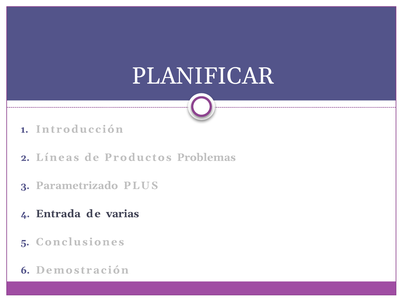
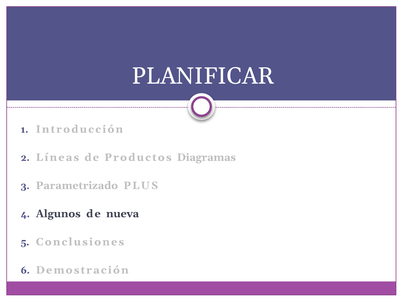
Problemas: Problemas -> Diagramas
Entrada: Entrada -> Algunos
varias: varias -> nueva
